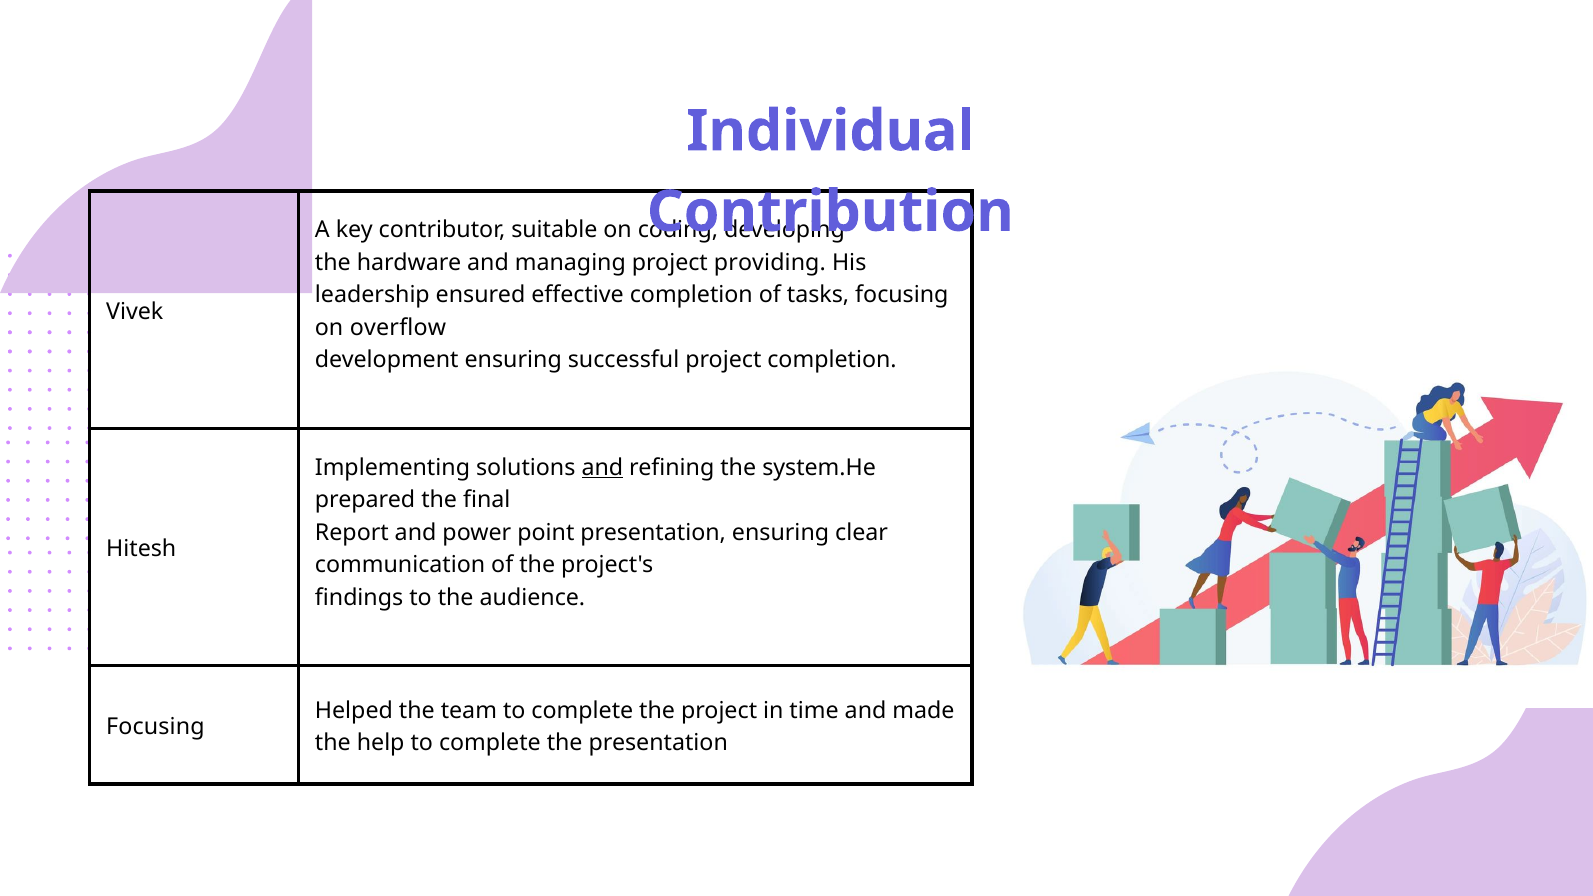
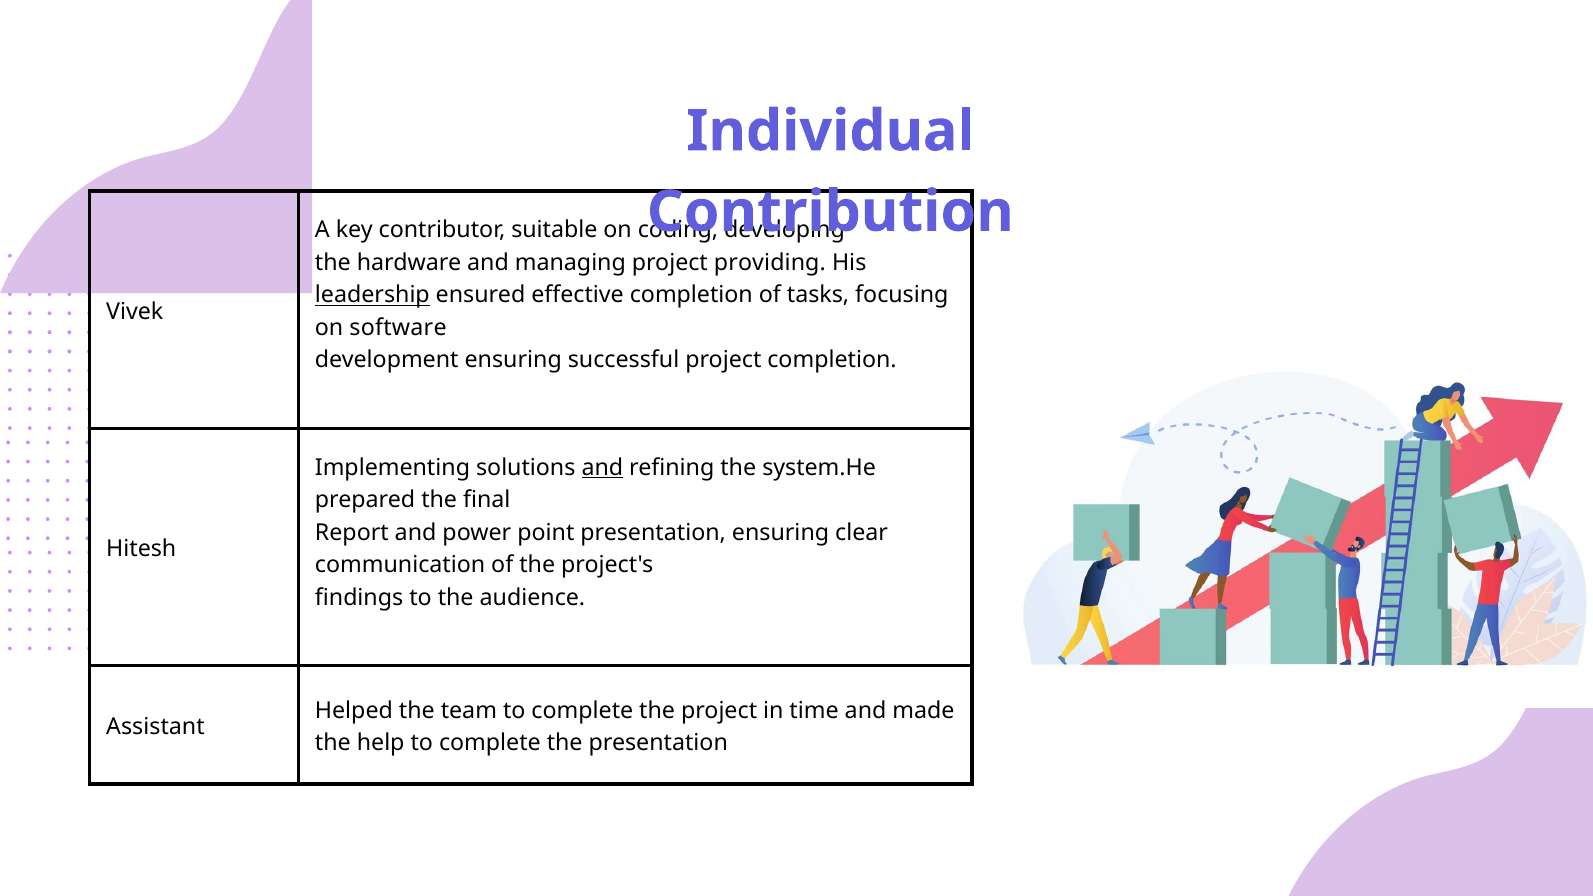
leadership underline: none -> present
overflow: overflow -> software
Focusing at (155, 727): Focusing -> Assistant
